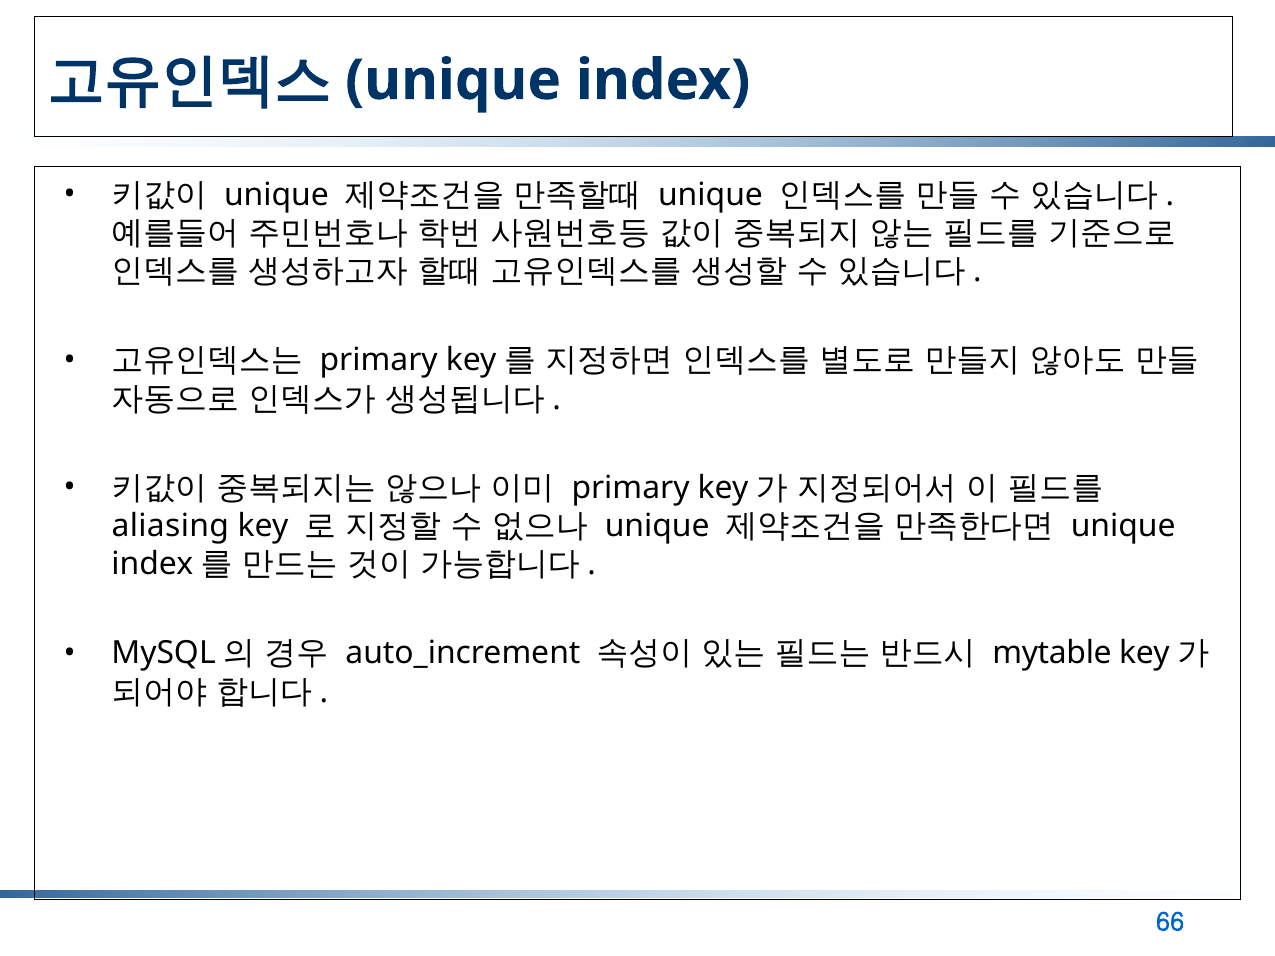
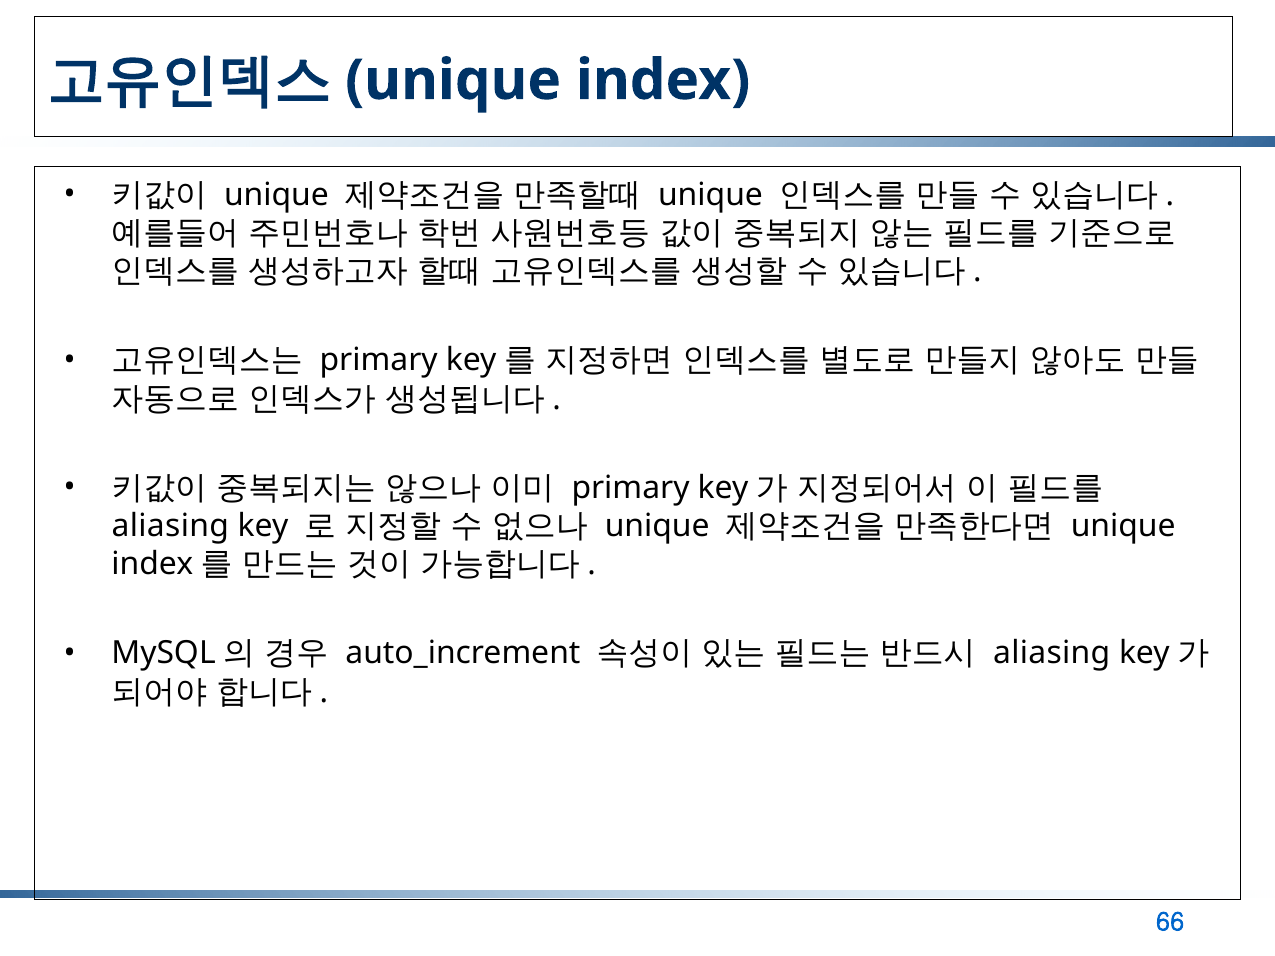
mytable at (1052, 654): mytable -> aliasing
